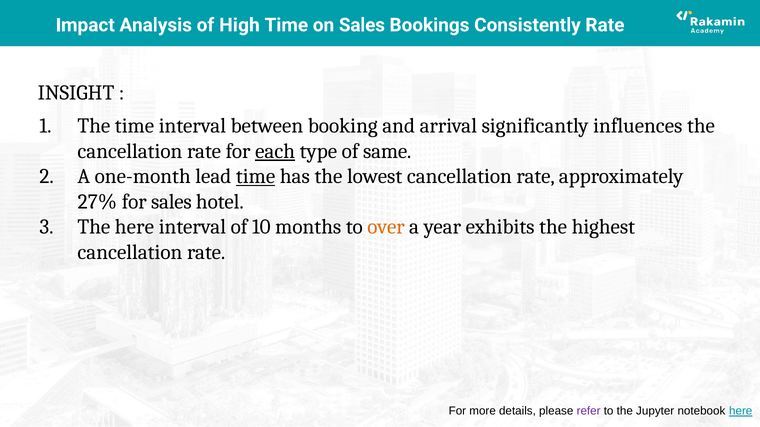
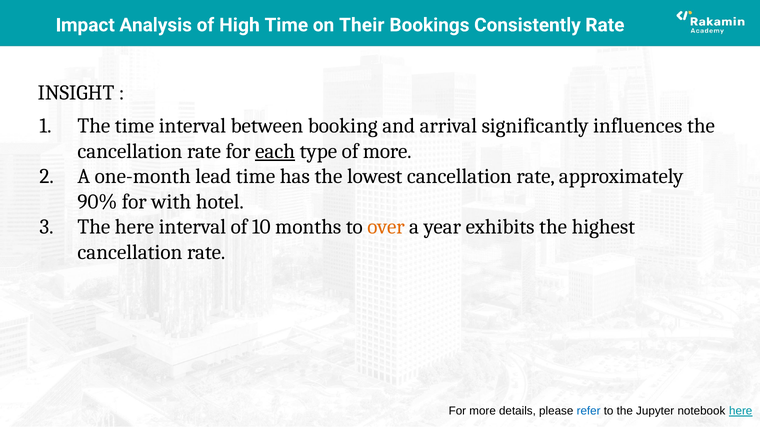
on Sales: Sales -> Their
of same: same -> more
time at (256, 177) underline: present -> none
27%: 27% -> 90%
for sales: sales -> with
refer colour: purple -> blue
